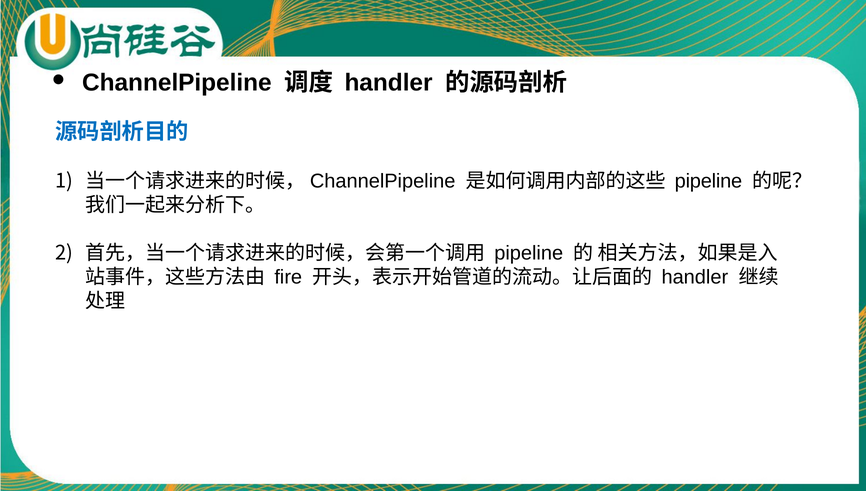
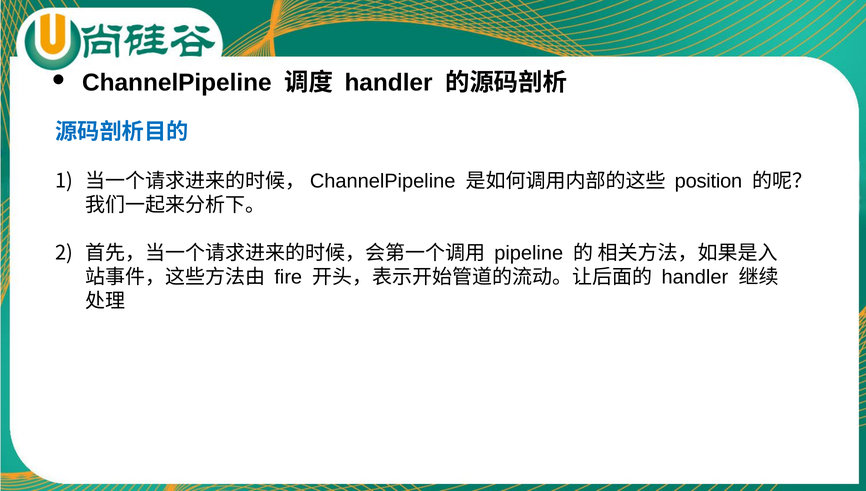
pipeline at (708, 181): pipeline -> position
